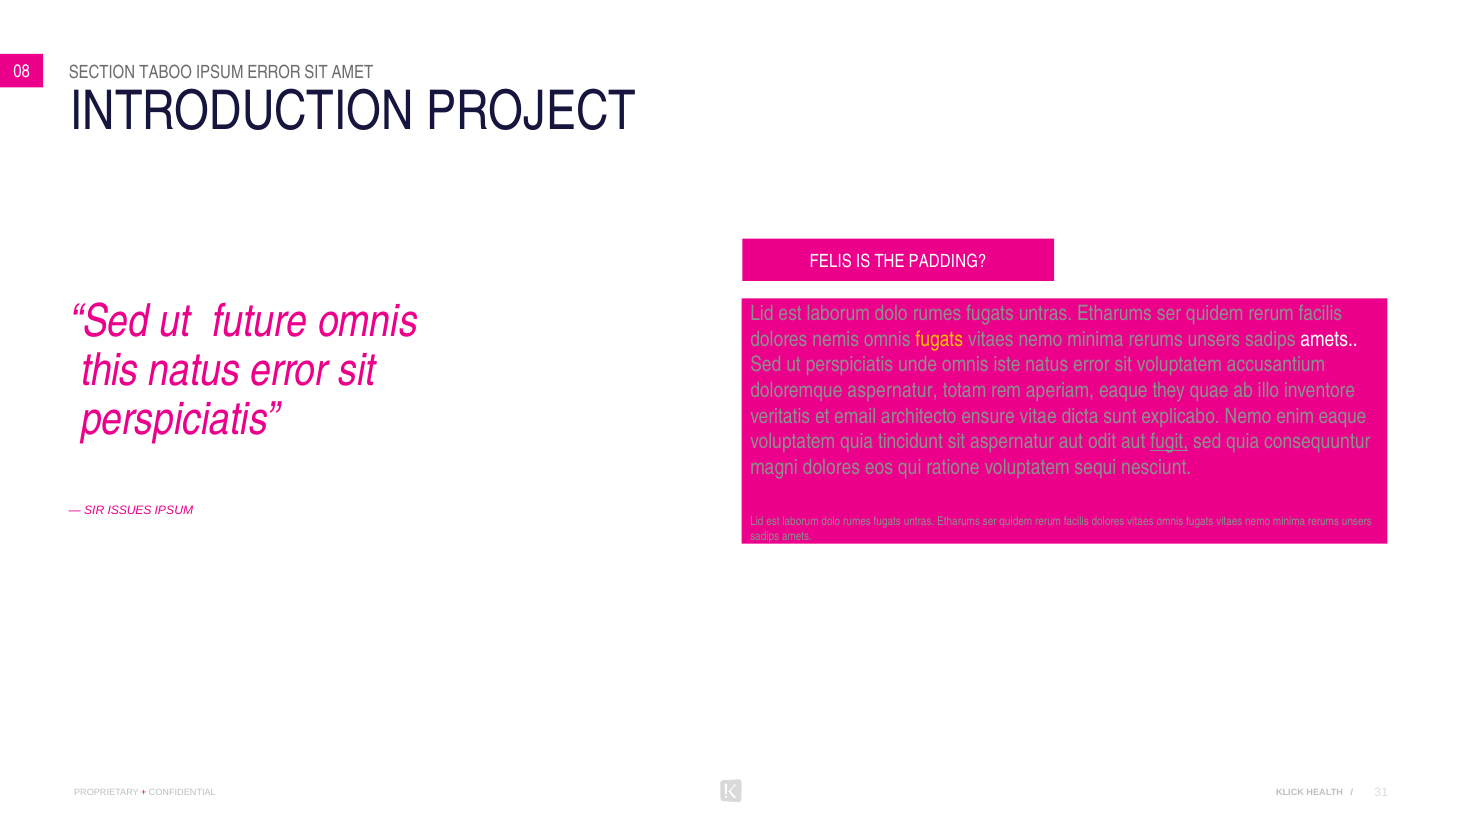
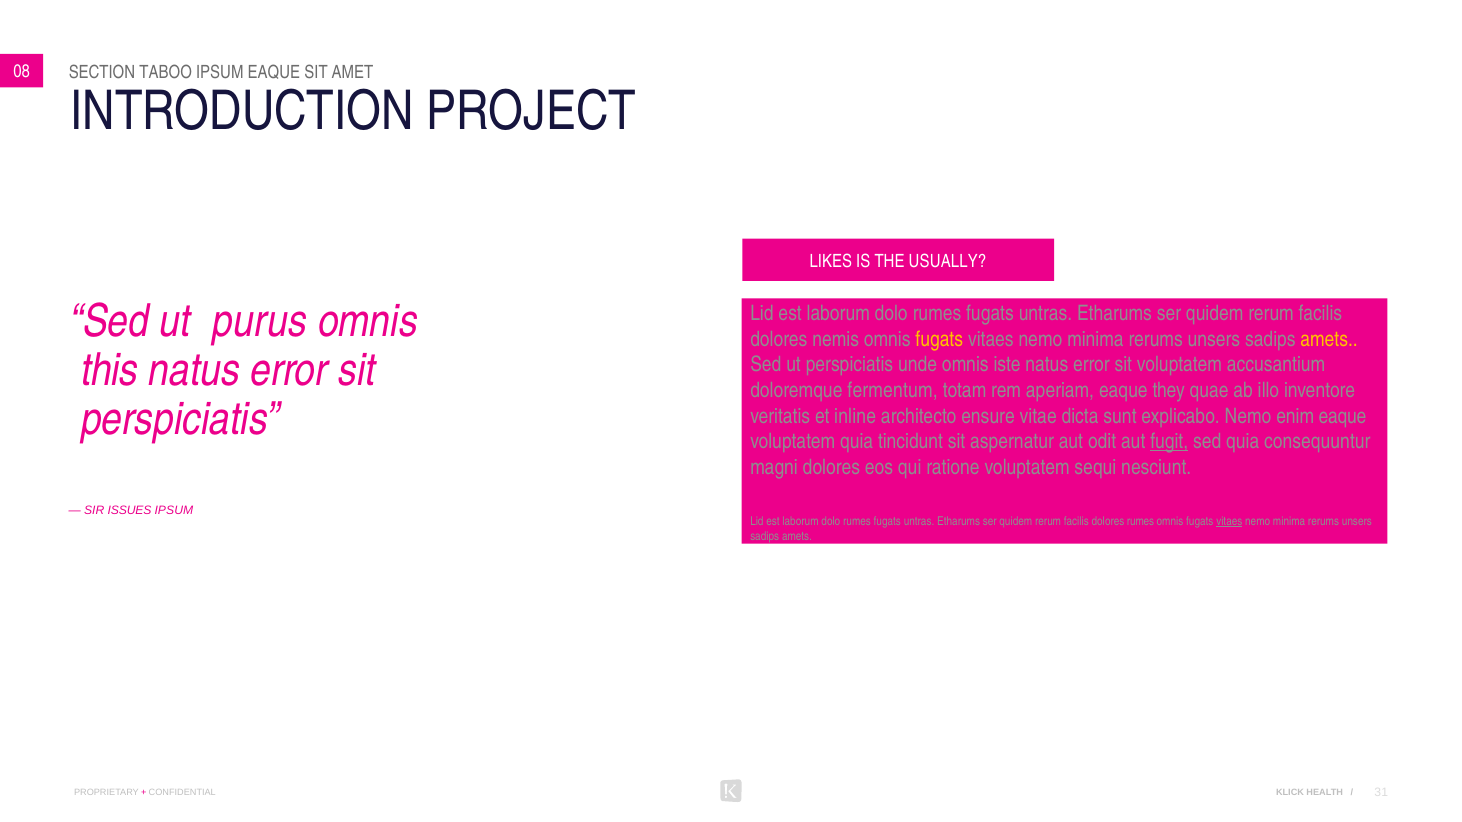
IPSUM ERROR: ERROR -> EAQUE
FELIS: FELIS -> LIKES
PADDING: PADDING -> USUALLY
future: future -> purus
amets at (1329, 339) colour: white -> yellow
doloremque aspernatur: aspernatur -> fermentum
email: email -> inline
dolores vitaes: vitaes -> rumes
vitaes at (1229, 521) underline: none -> present
